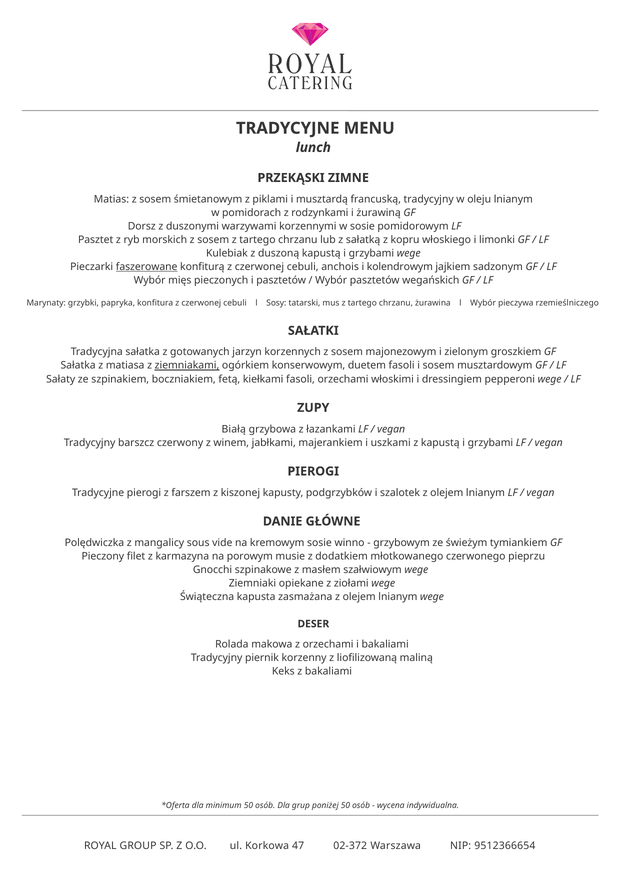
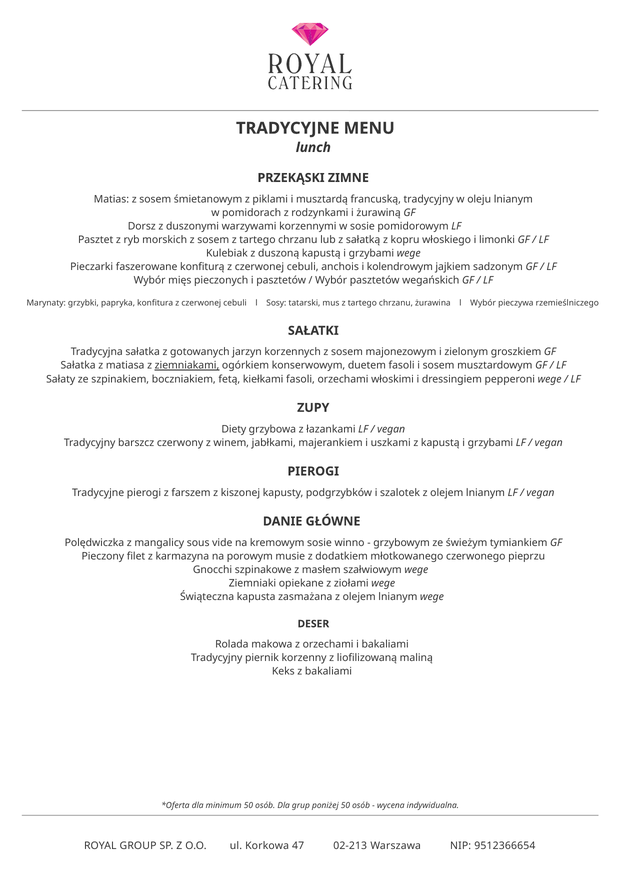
faszerowane underline: present -> none
Białą: Białą -> Diety
02-372: 02-372 -> 02-213
